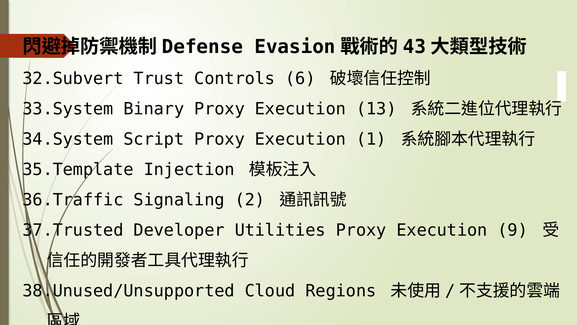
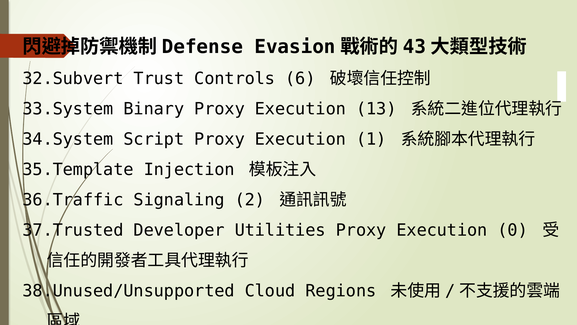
9: 9 -> 0
